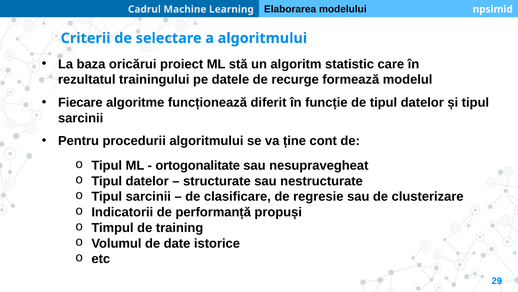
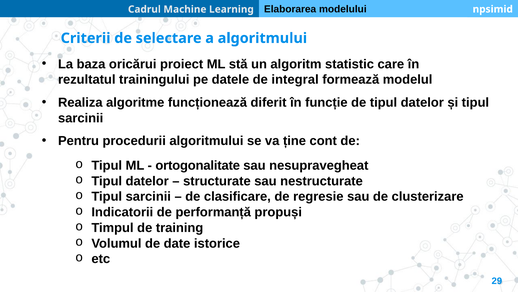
recurge: recurge -> integral
Fiecare: Fiecare -> Realiza
